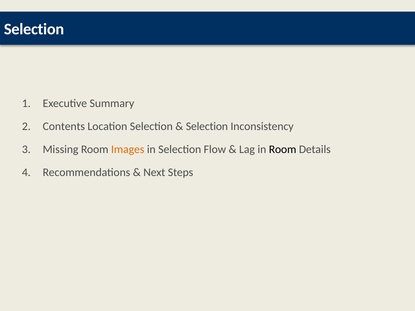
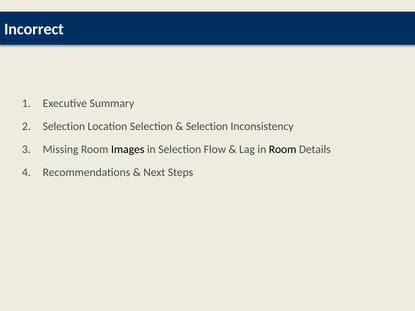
Selection at (34, 29): Selection -> Incorrect
Contents at (64, 126): Contents -> Selection
Images colour: orange -> black
